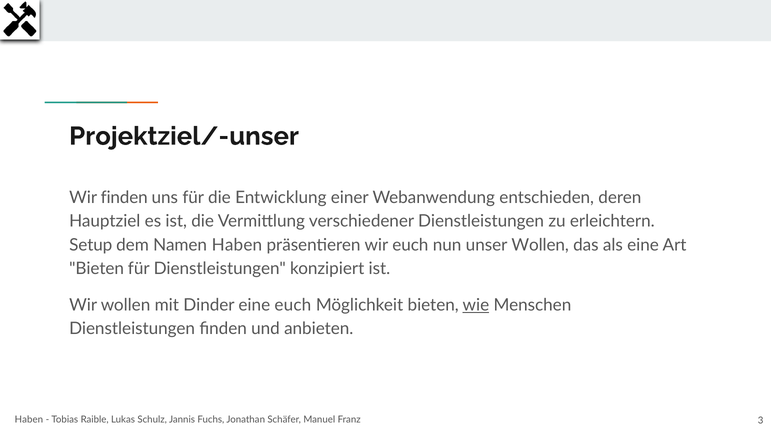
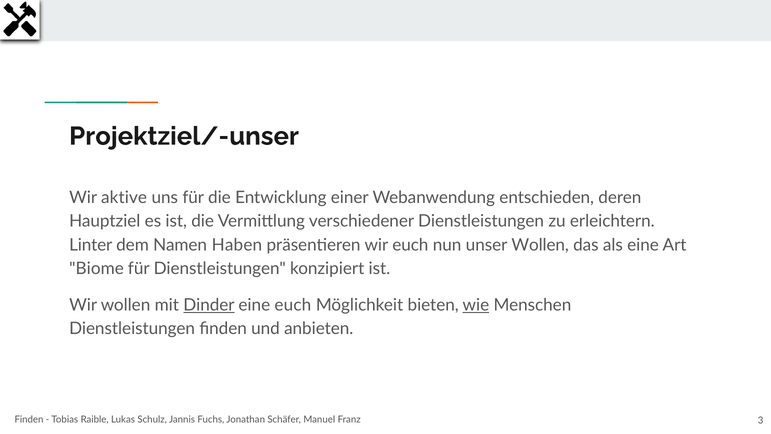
Wir finden: finden -> aktive
Setup: Setup -> Linter
Bieten at (97, 268): Bieten -> Biome
Dinder underline: none -> present
Haben at (29, 419): Haben -> Finden
